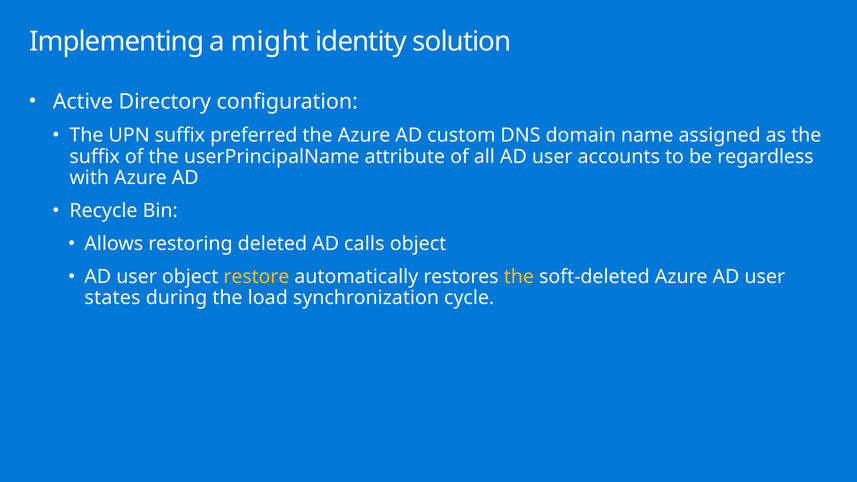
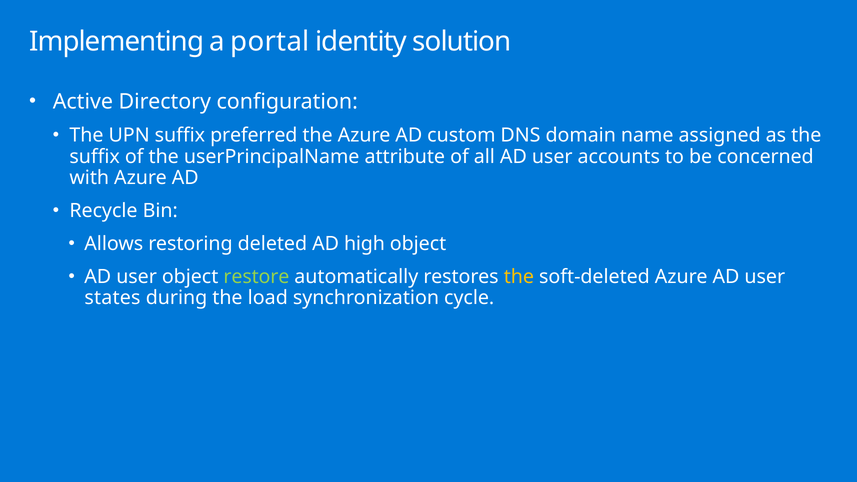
might: might -> portal
regardless: regardless -> concerned
calls: calls -> high
restore colour: yellow -> light green
